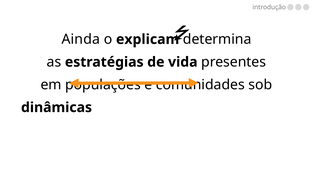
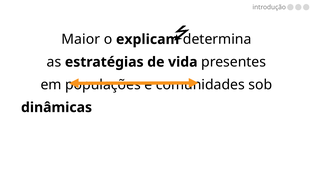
Ainda: Ainda -> Maior
